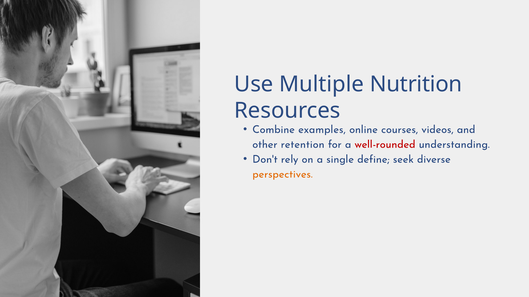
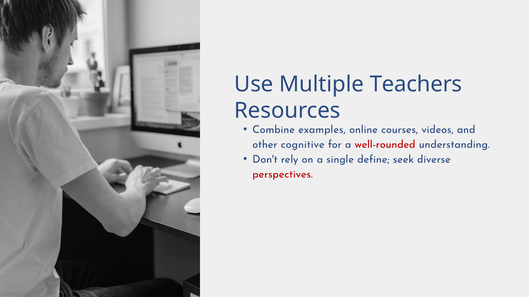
Nutrition: Nutrition -> Teachers
retention: retention -> cognitive
perspectives colour: orange -> red
